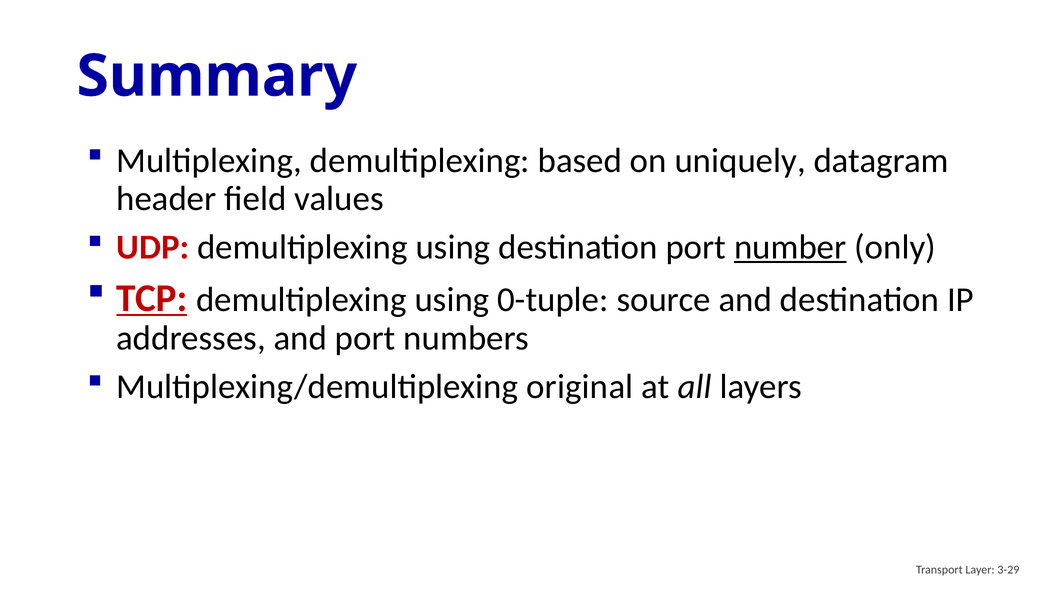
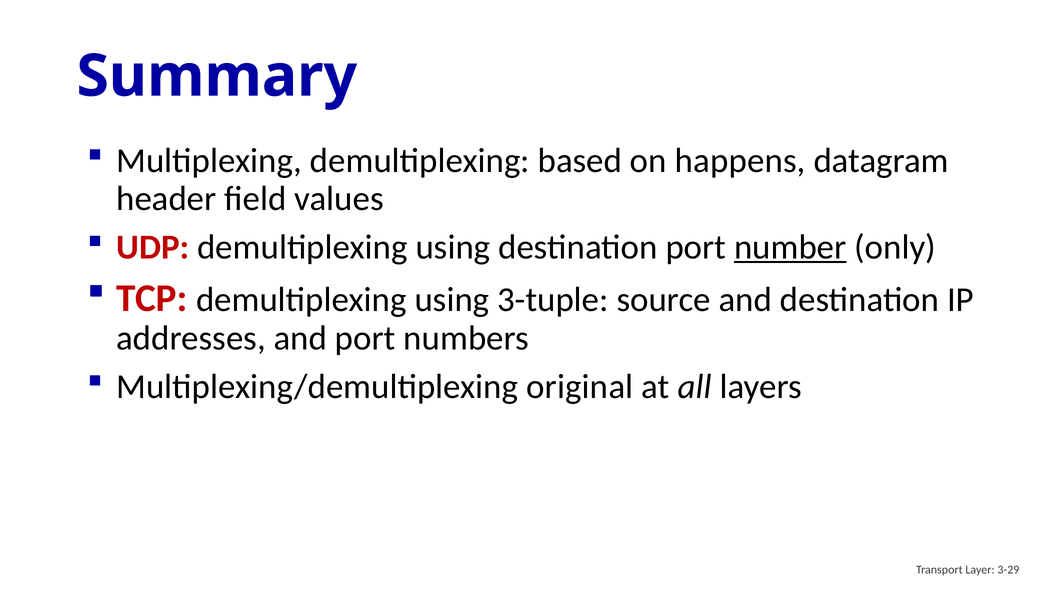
uniquely: uniquely -> happens
TCP underline: present -> none
0-tuple: 0-tuple -> 3-tuple
